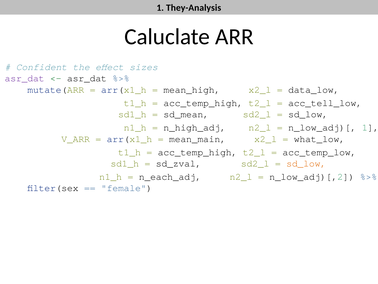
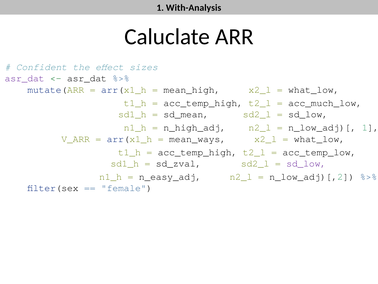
They-Analysis: They-Analysis -> With-Analysis
data_low at (314, 90): data_low -> what_low
acc_tell_low: acc_tell_low -> acc_much_low
mean_main: mean_main -> mean_ways
sd_low at (306, 163) colour: orange -> purple
n_each_adj: n_each_adj -> n_easy_adj
